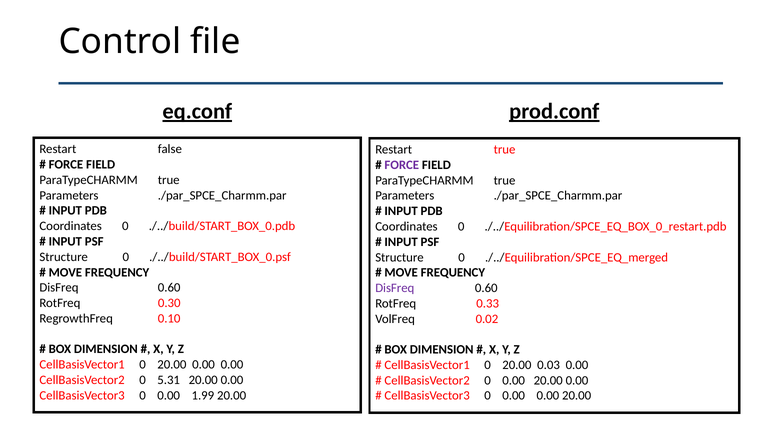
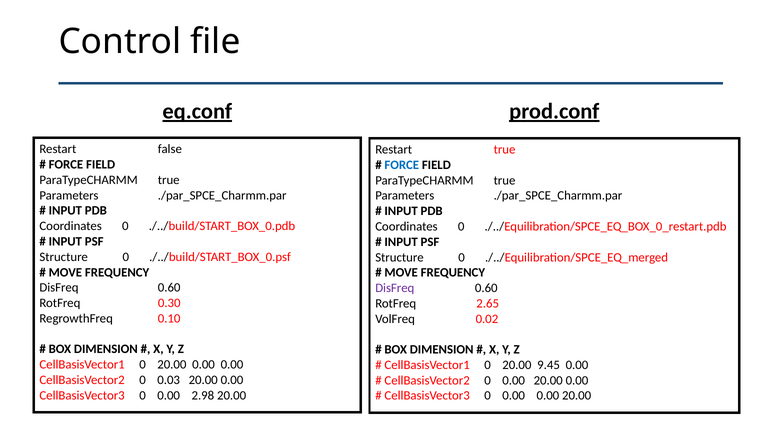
FORCE at (402, 165) colour: purple -> blue
0.33: 0.33 -> 2.65
0.03: 0.03 -> 9.45
5.31: 5.31 -> 0.03
1.99: 1.99 -> 2.98
